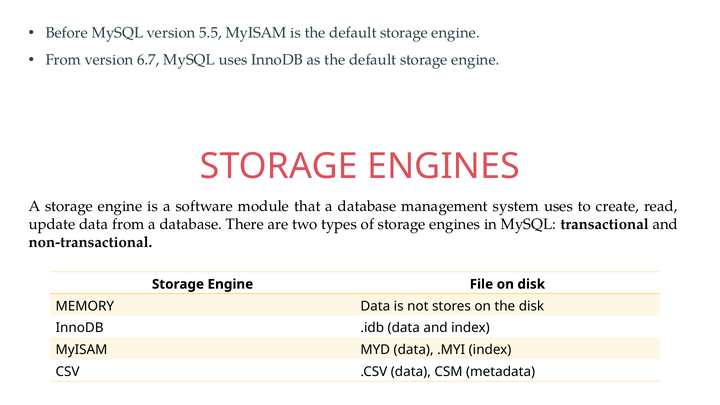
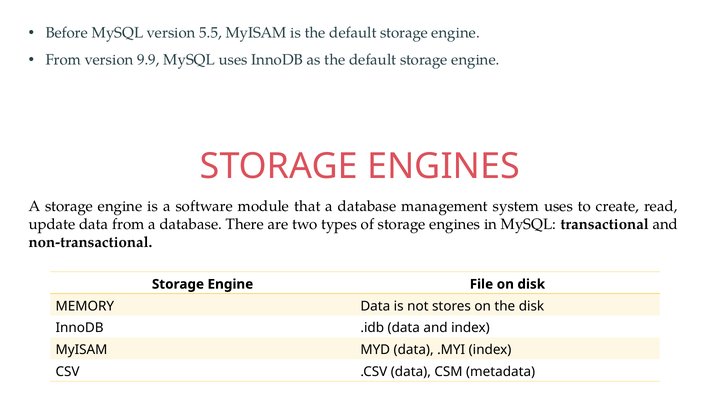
6.7: 6.7 -> 9.9
